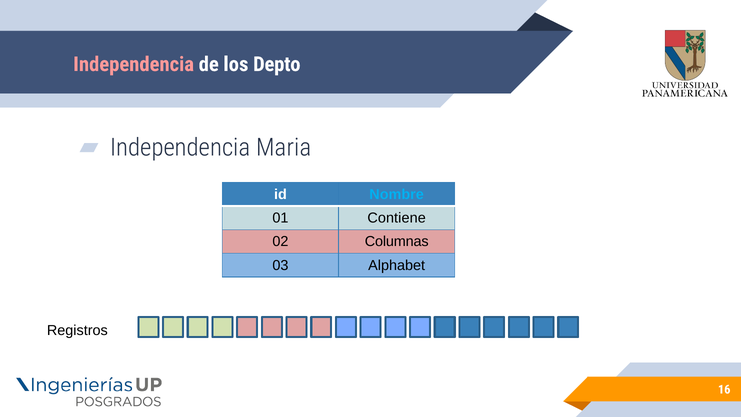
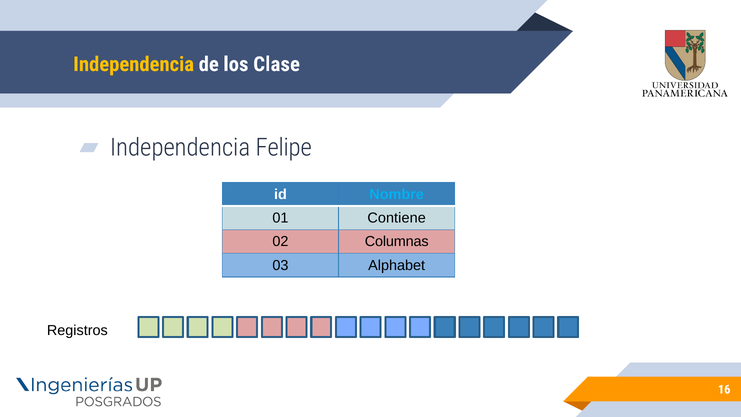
Independencia at (134, 64) colour: pink -> yellow
Depto: Depto -> Clase
Maria: Maria -> Felipe
